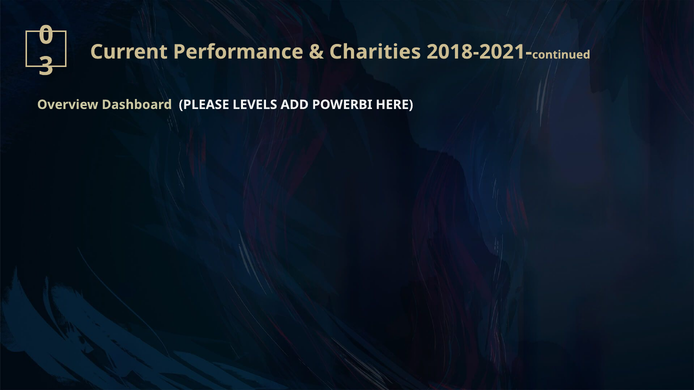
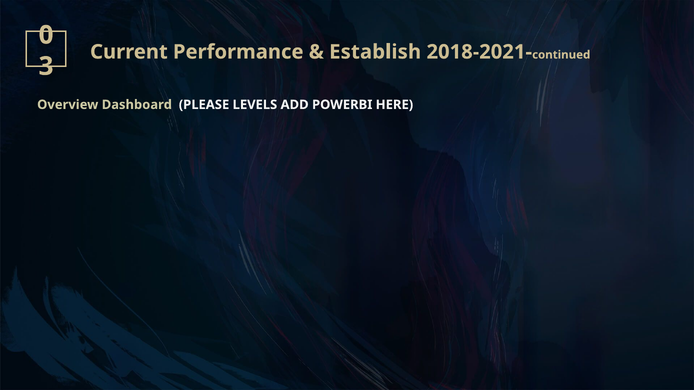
Charities: Charities -> Establish
